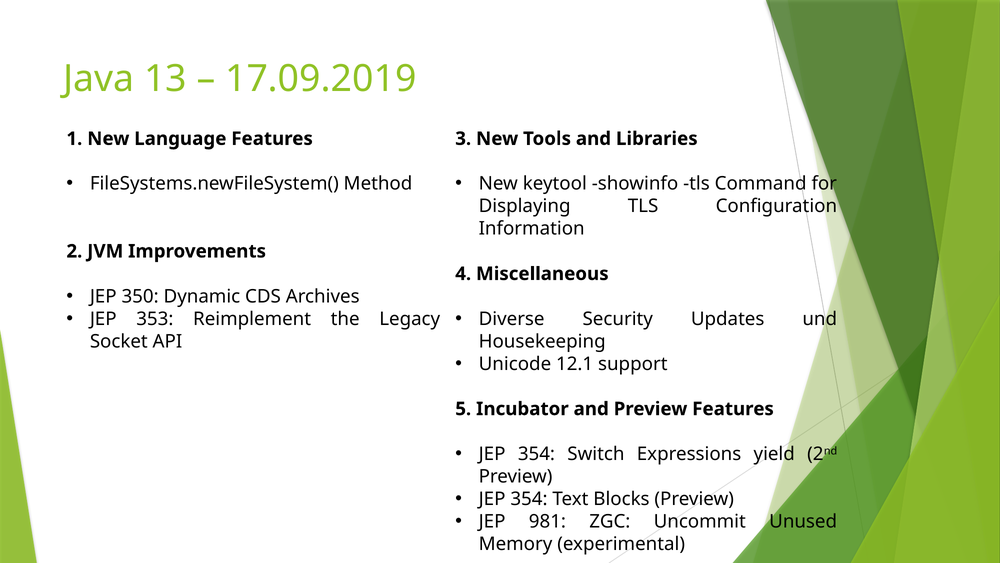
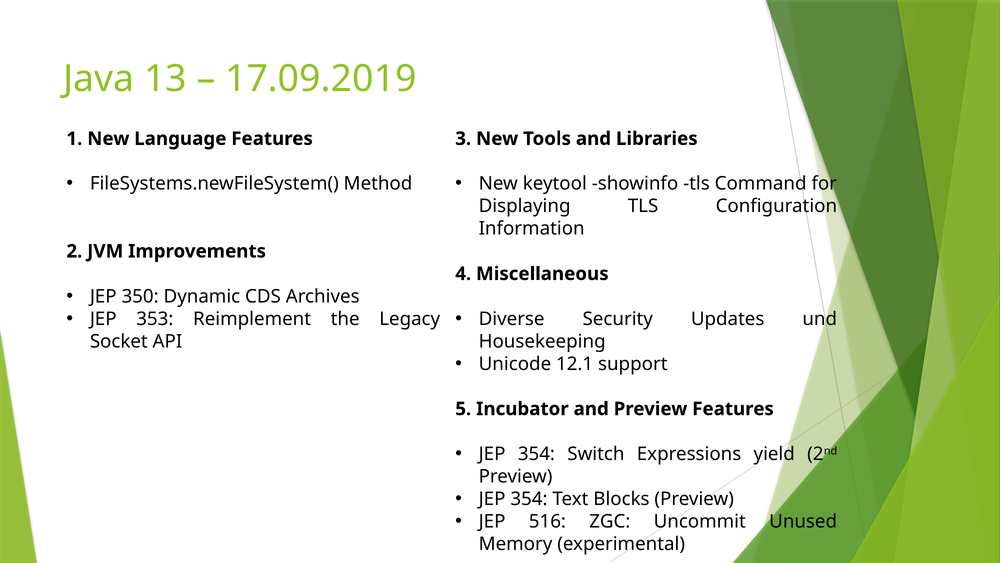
981: 981 -> 516
